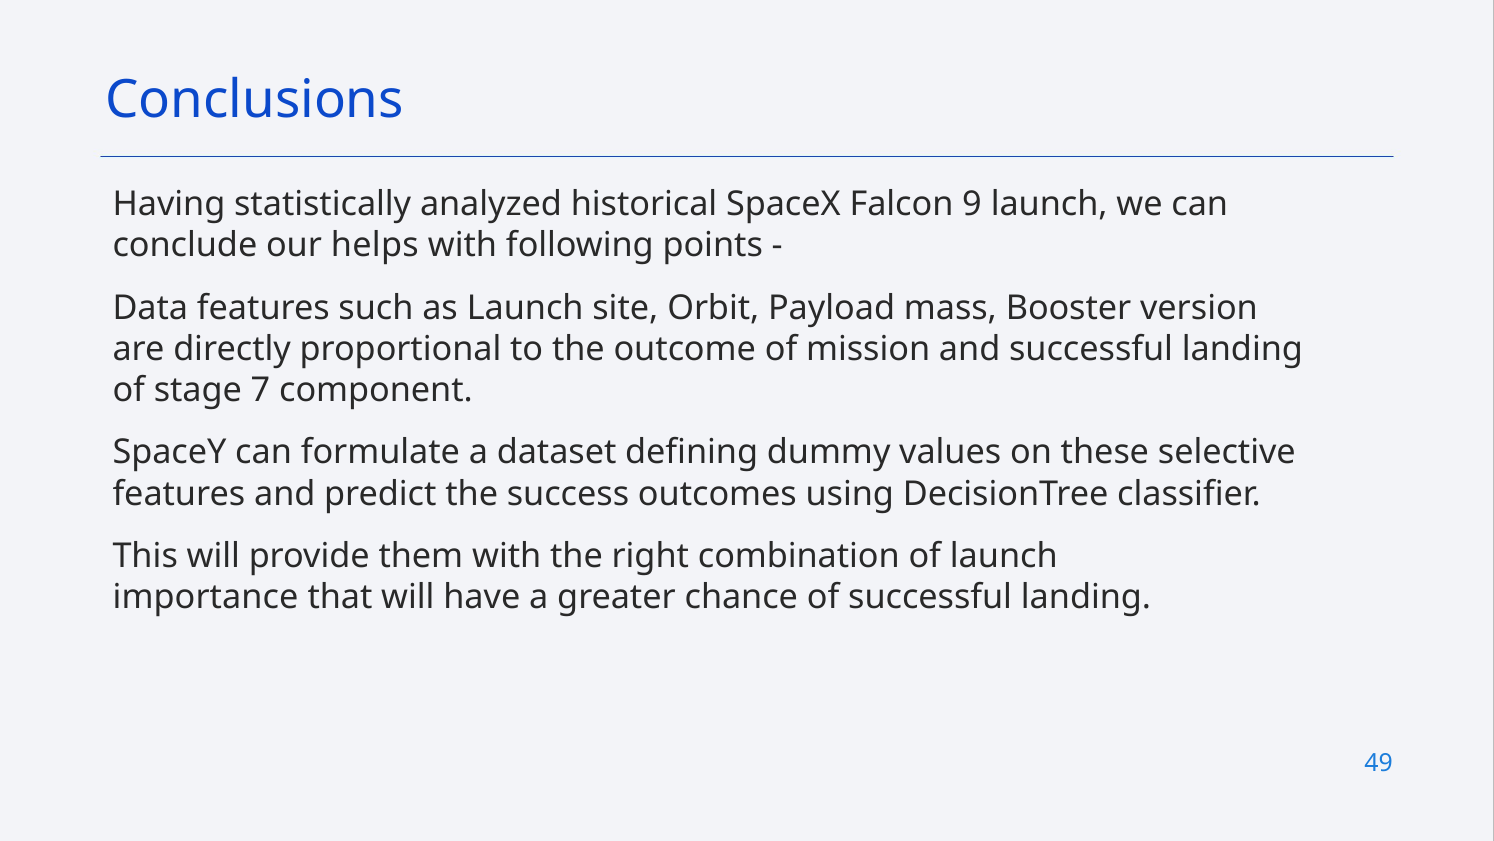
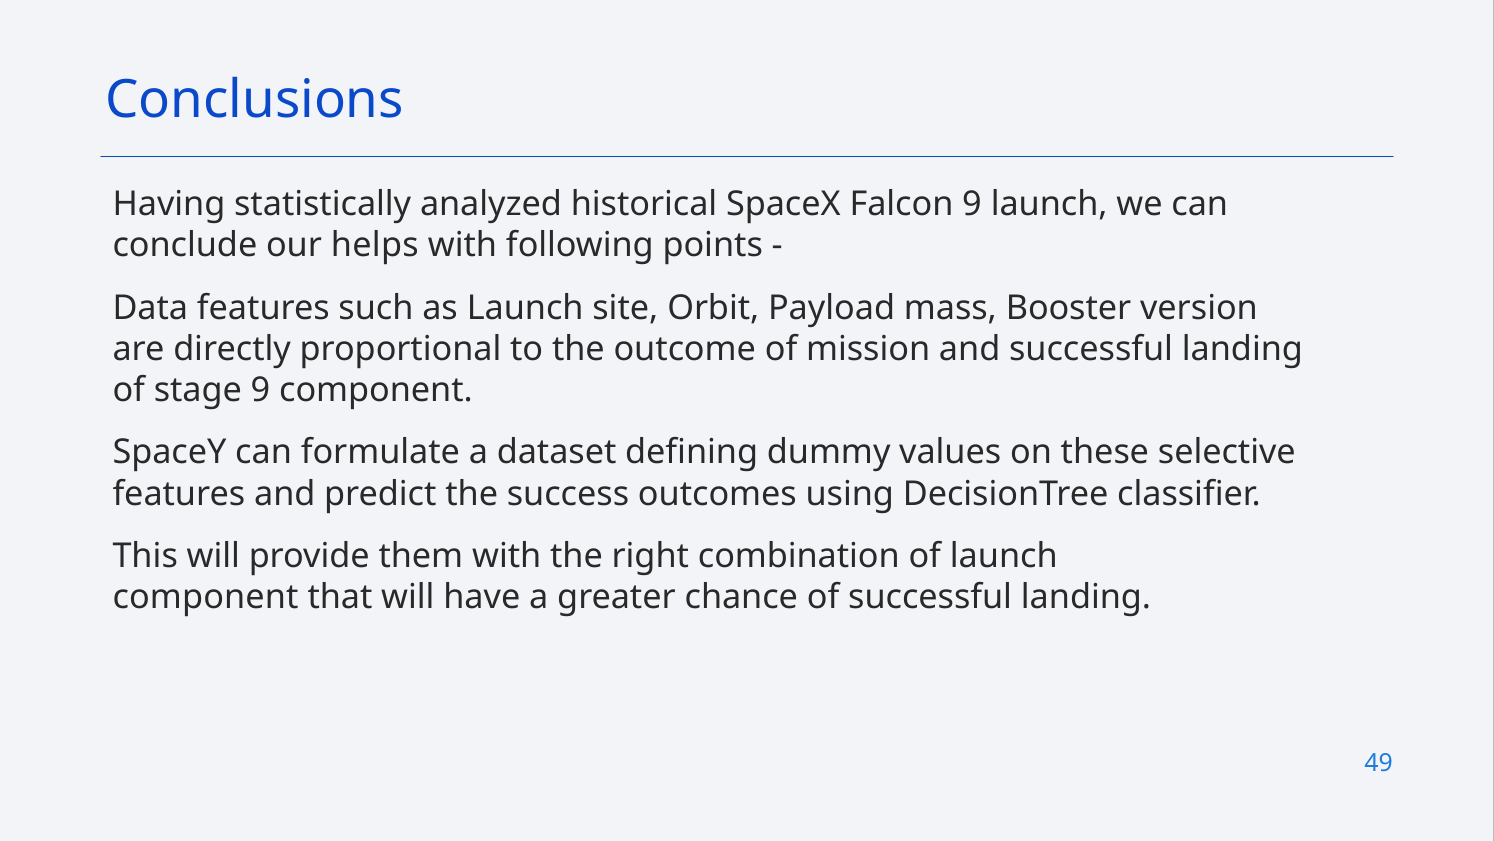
stage 7: 7 -> 9
importance at (206, 597): importance -> component
